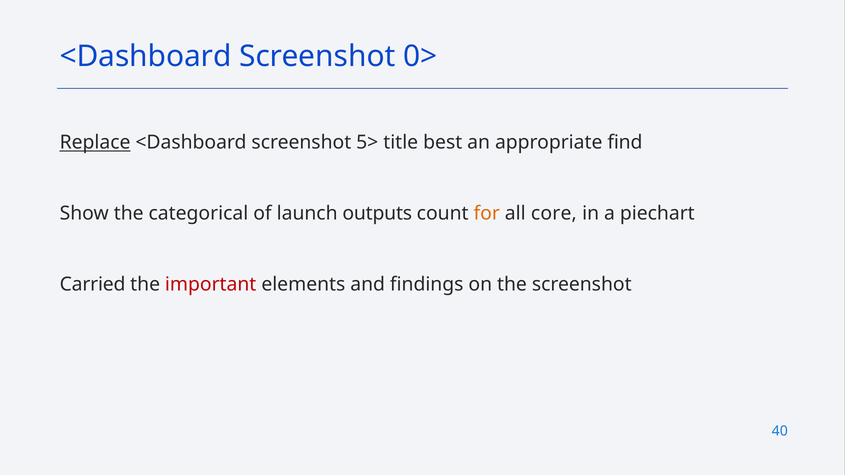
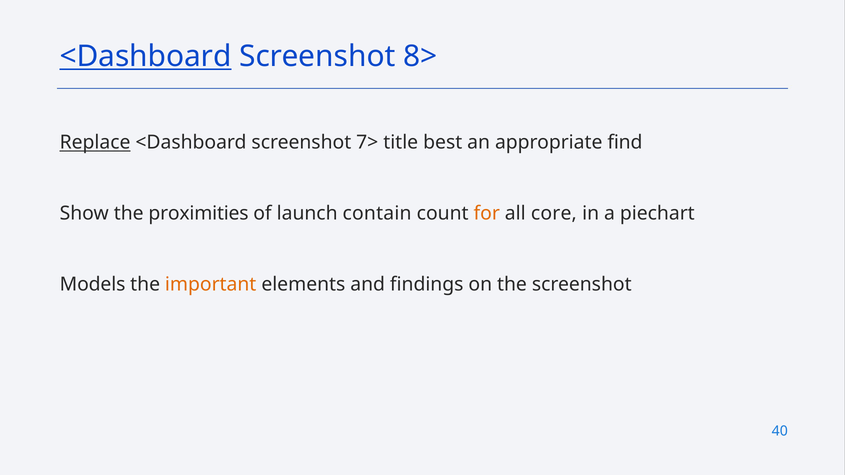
<Dashboard at (146, 56) underline: none -> present
0>: 0> -> 8>
5>: 5> -> 7>
categorical: categorical -> proximities
outputs: outputs -> contain
Carried: Carried -> Models
important colour: red -> orange
